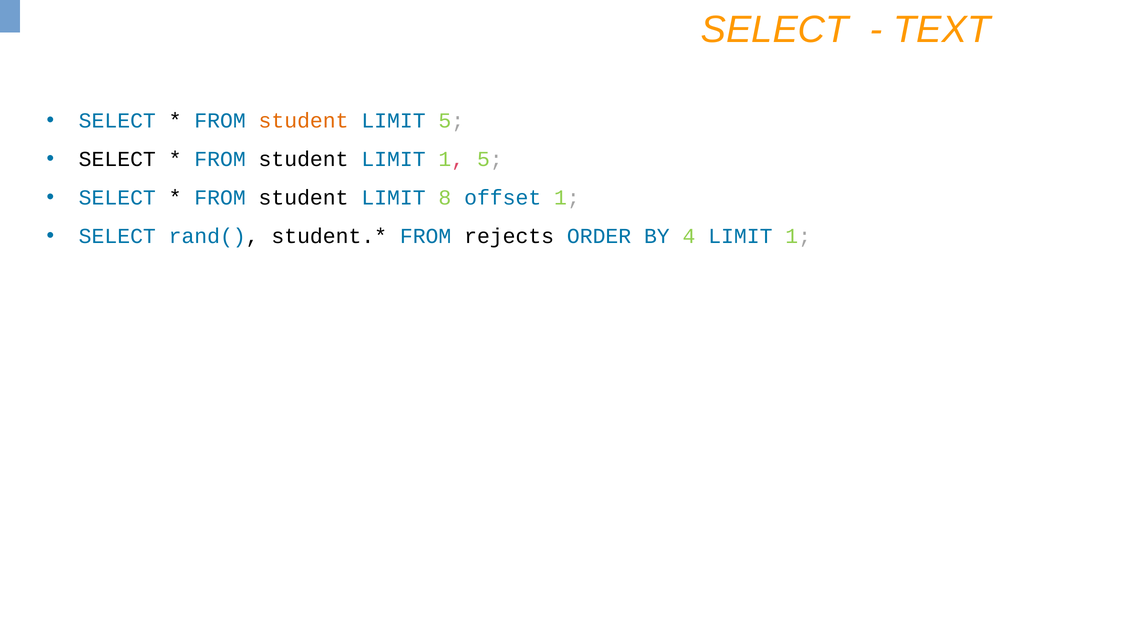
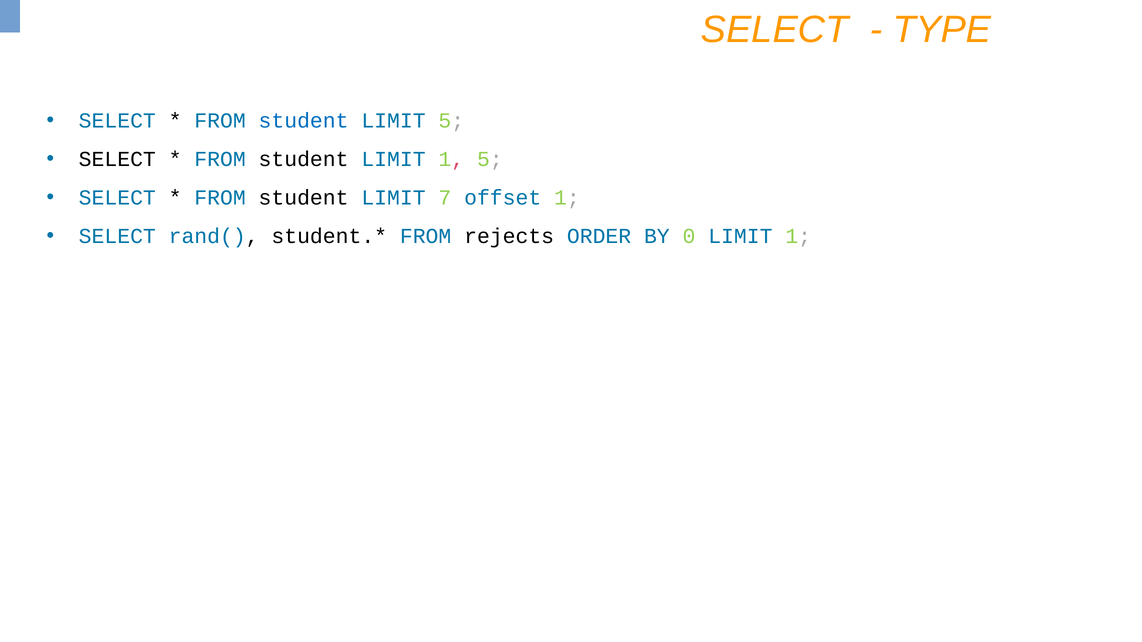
TEXT: TEXT -> TYPE
student at (304, 121) colour: orange -> blue
8: 8 -> 7
4: 4 -> 0
